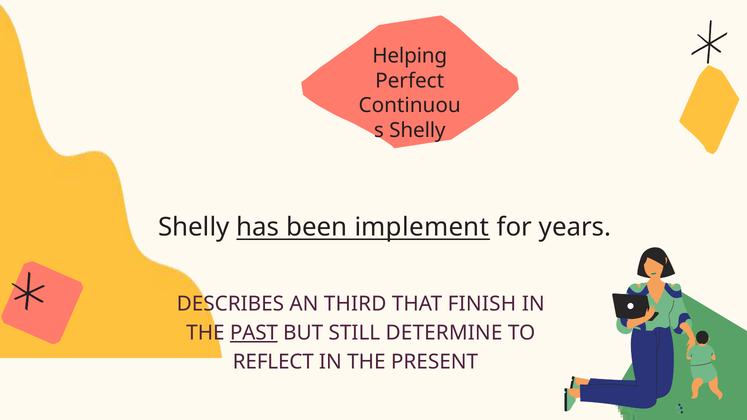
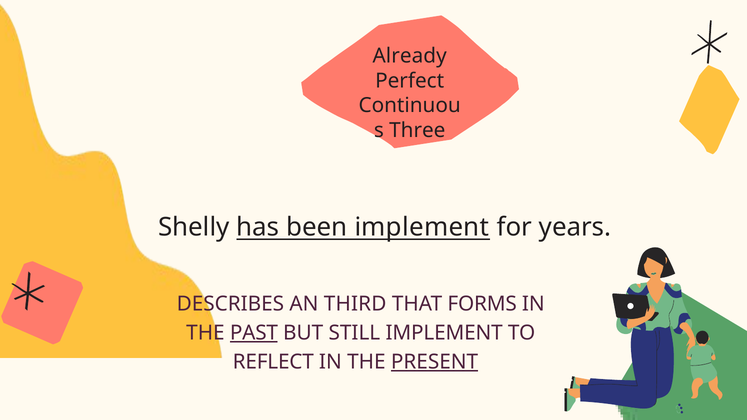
Helping: Helping -> Already
Shelly at (417, 131): Shelly -> Three
FINISH: FINISH -> FORMS
STILL DETERMINE: DETERMINE -> IMPLEMENT
PRESENT underline: none -> present
